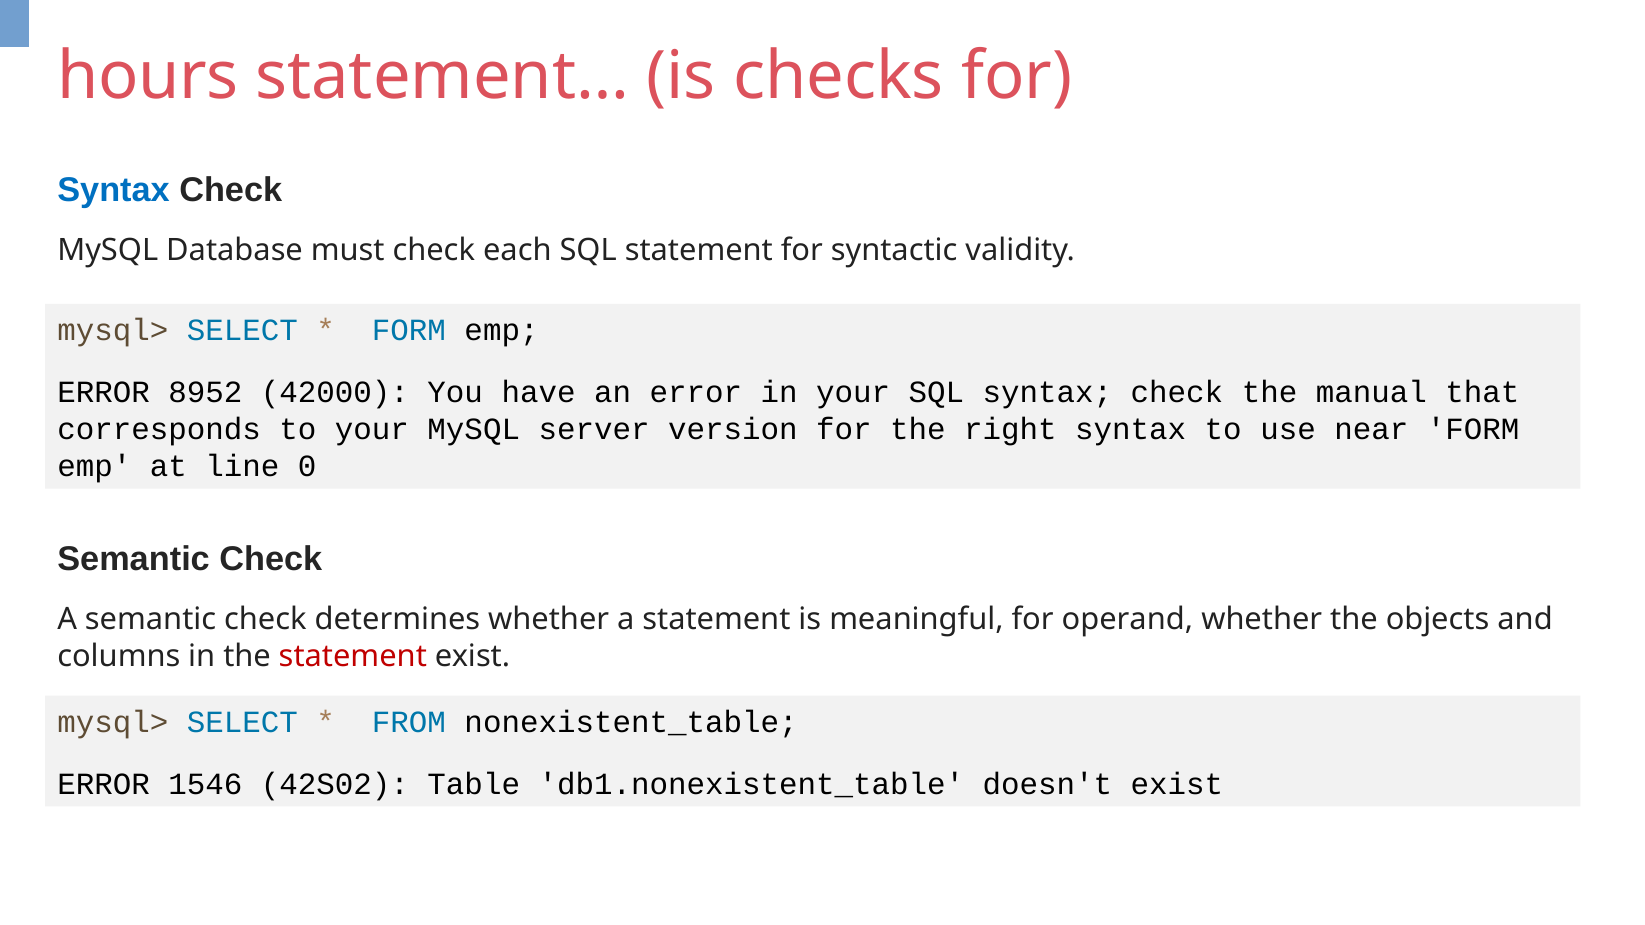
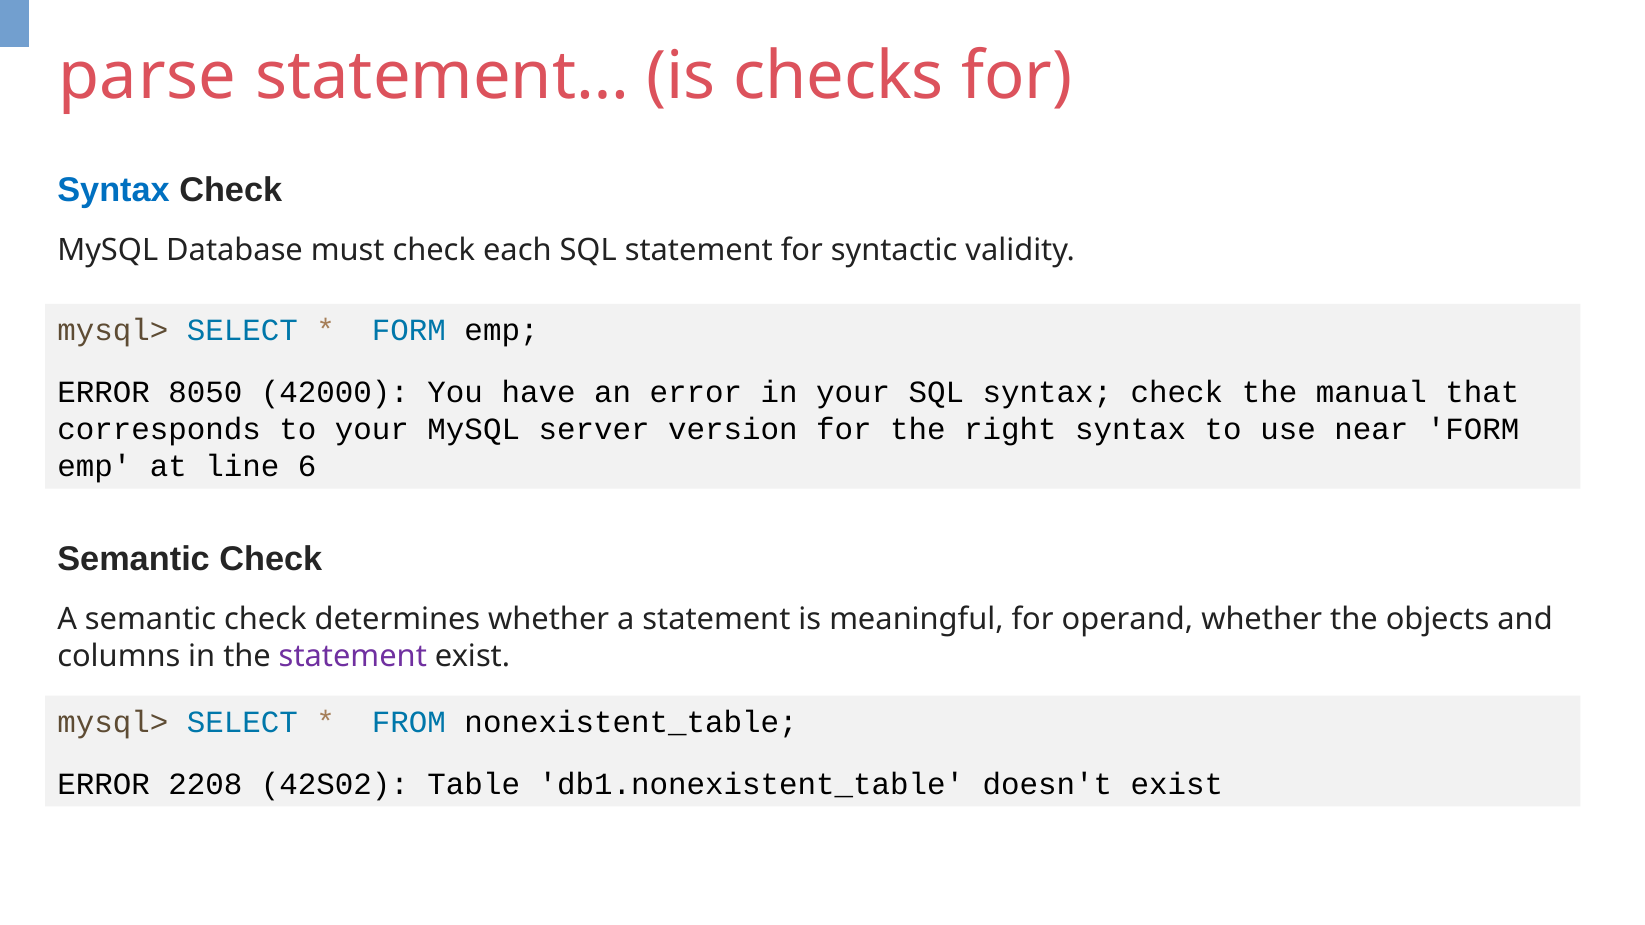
hours: hours -> parse
8952: 8952 -> 8050
0: 0 -> 6
statement at (353, 656) colour: red -> purple
1546: 1546 -> 2208
